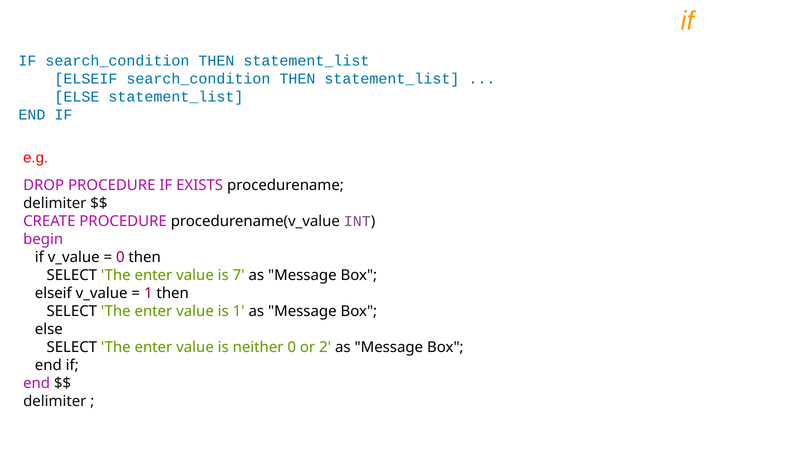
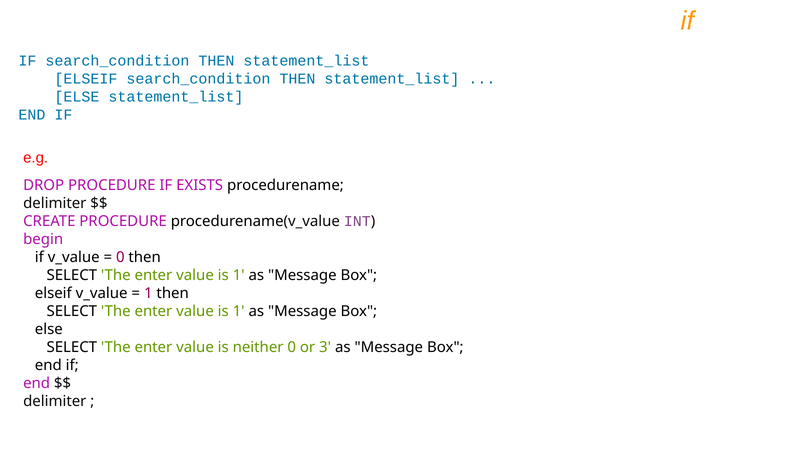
7 at (239, 275): 7 -> 1
2: 2 -> 3
